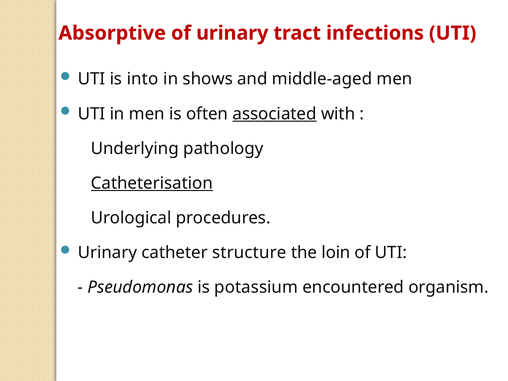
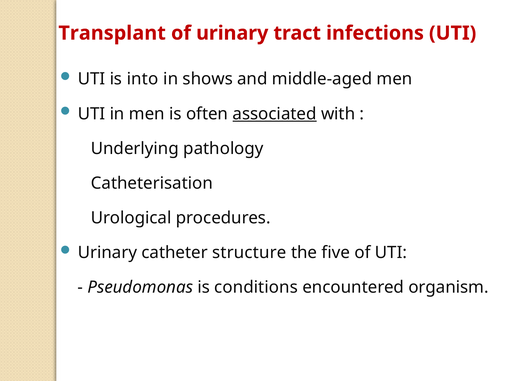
Absorptive: Absorptive -> Transplant
Catheterisation underline: present -> none
loin: loin -> five
potassium: potassium -> conditions
